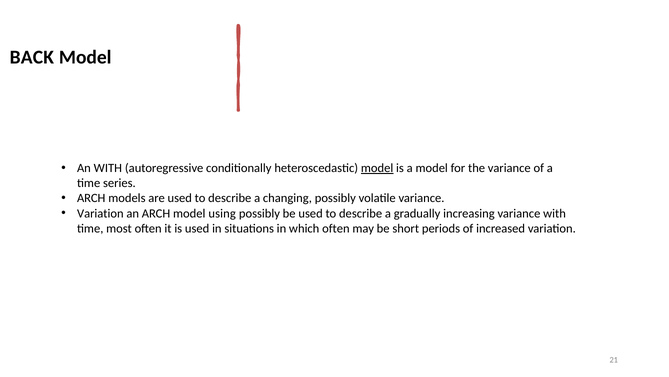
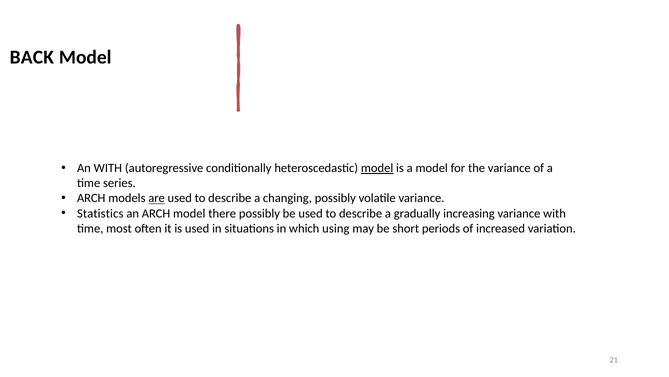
are underline: none -> present
Variation at (100, 213): Variation -> Statistics
using: using -> there
which often: often -> using
